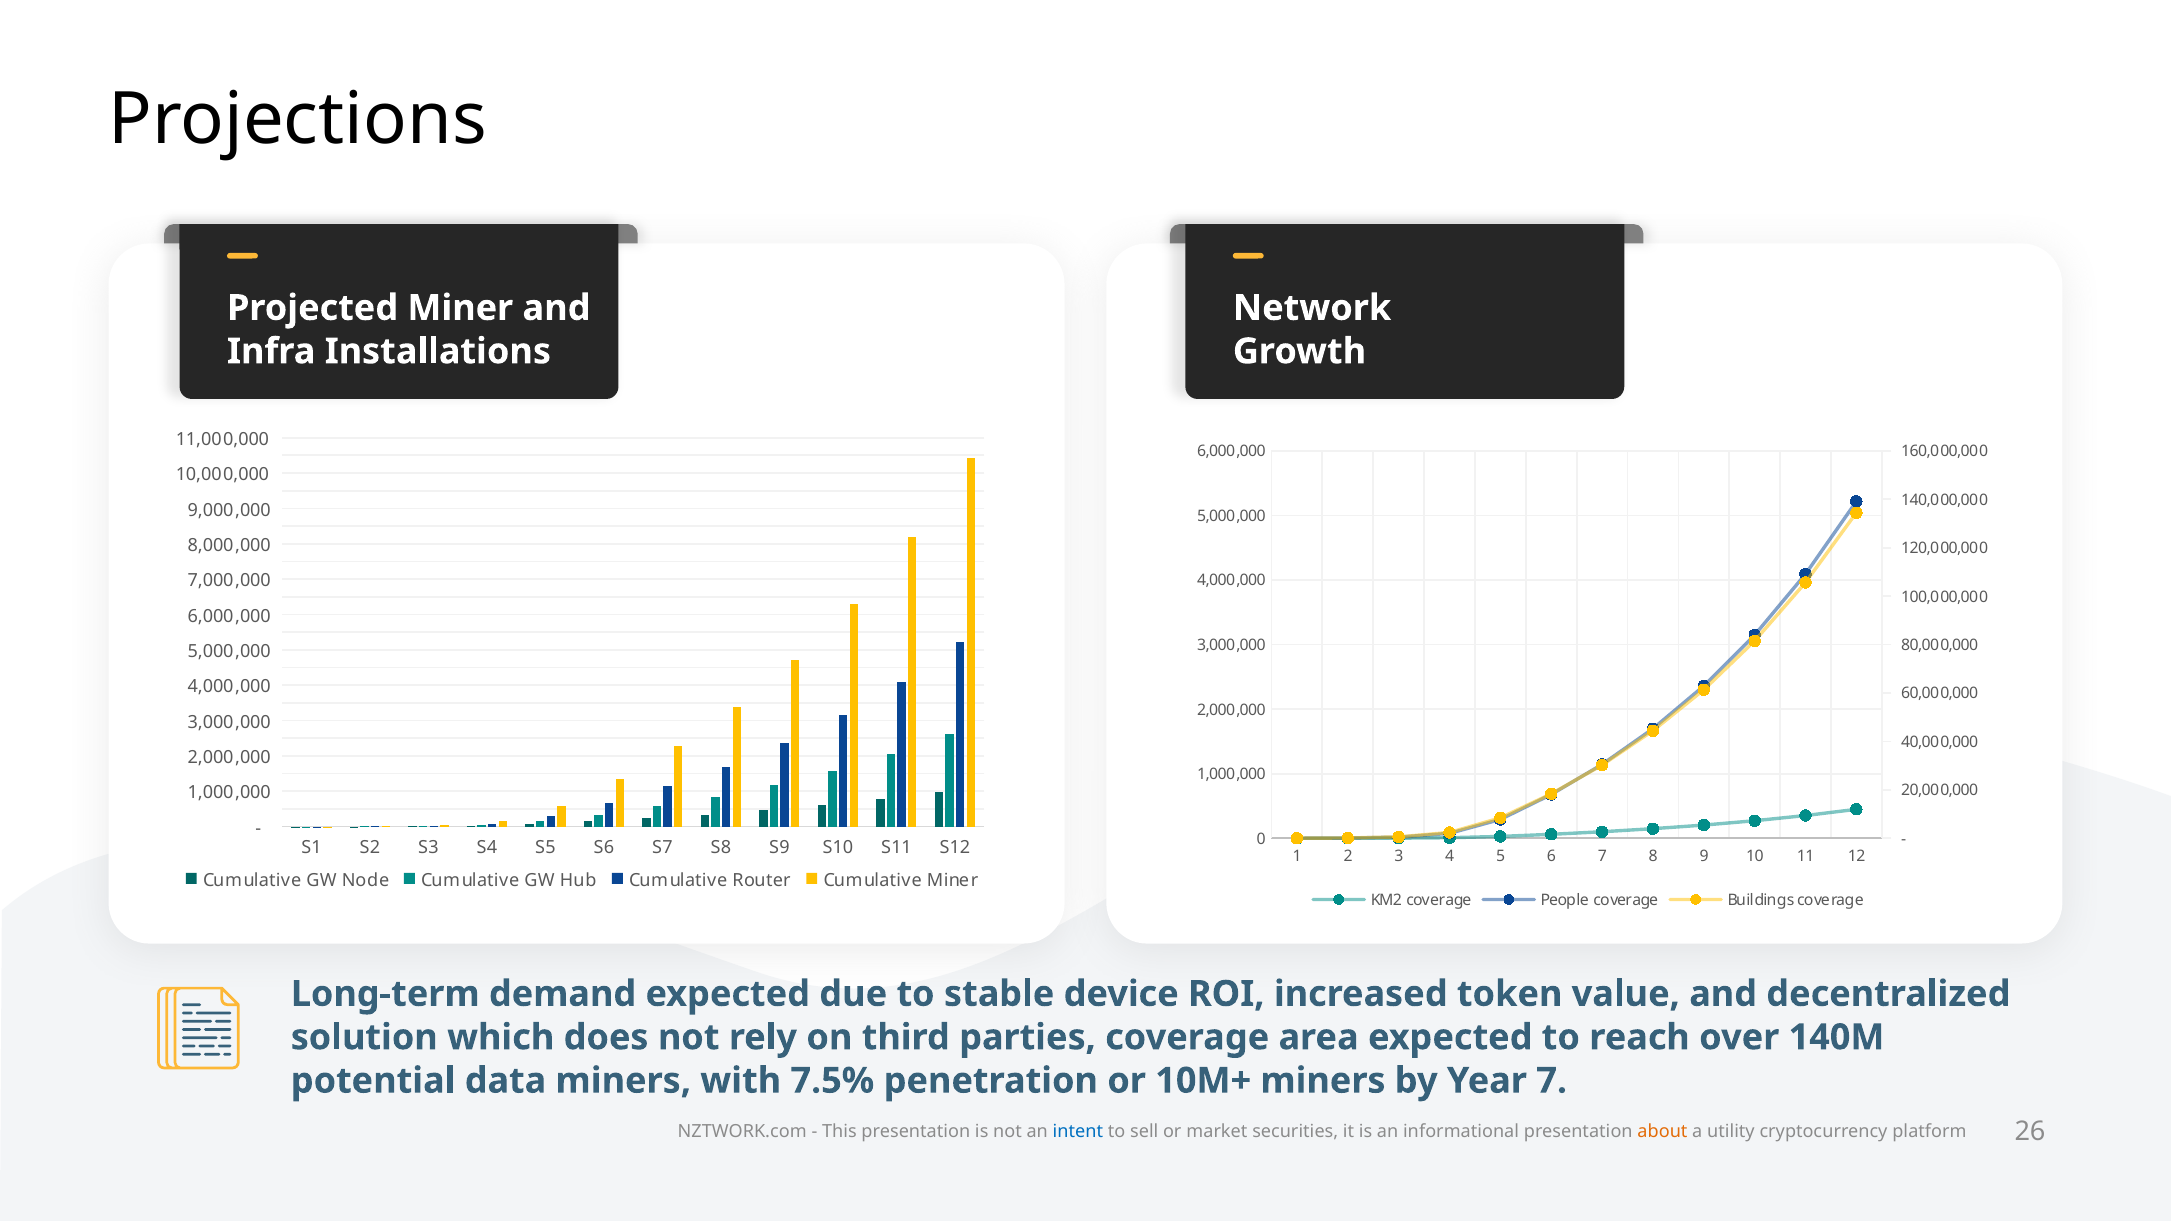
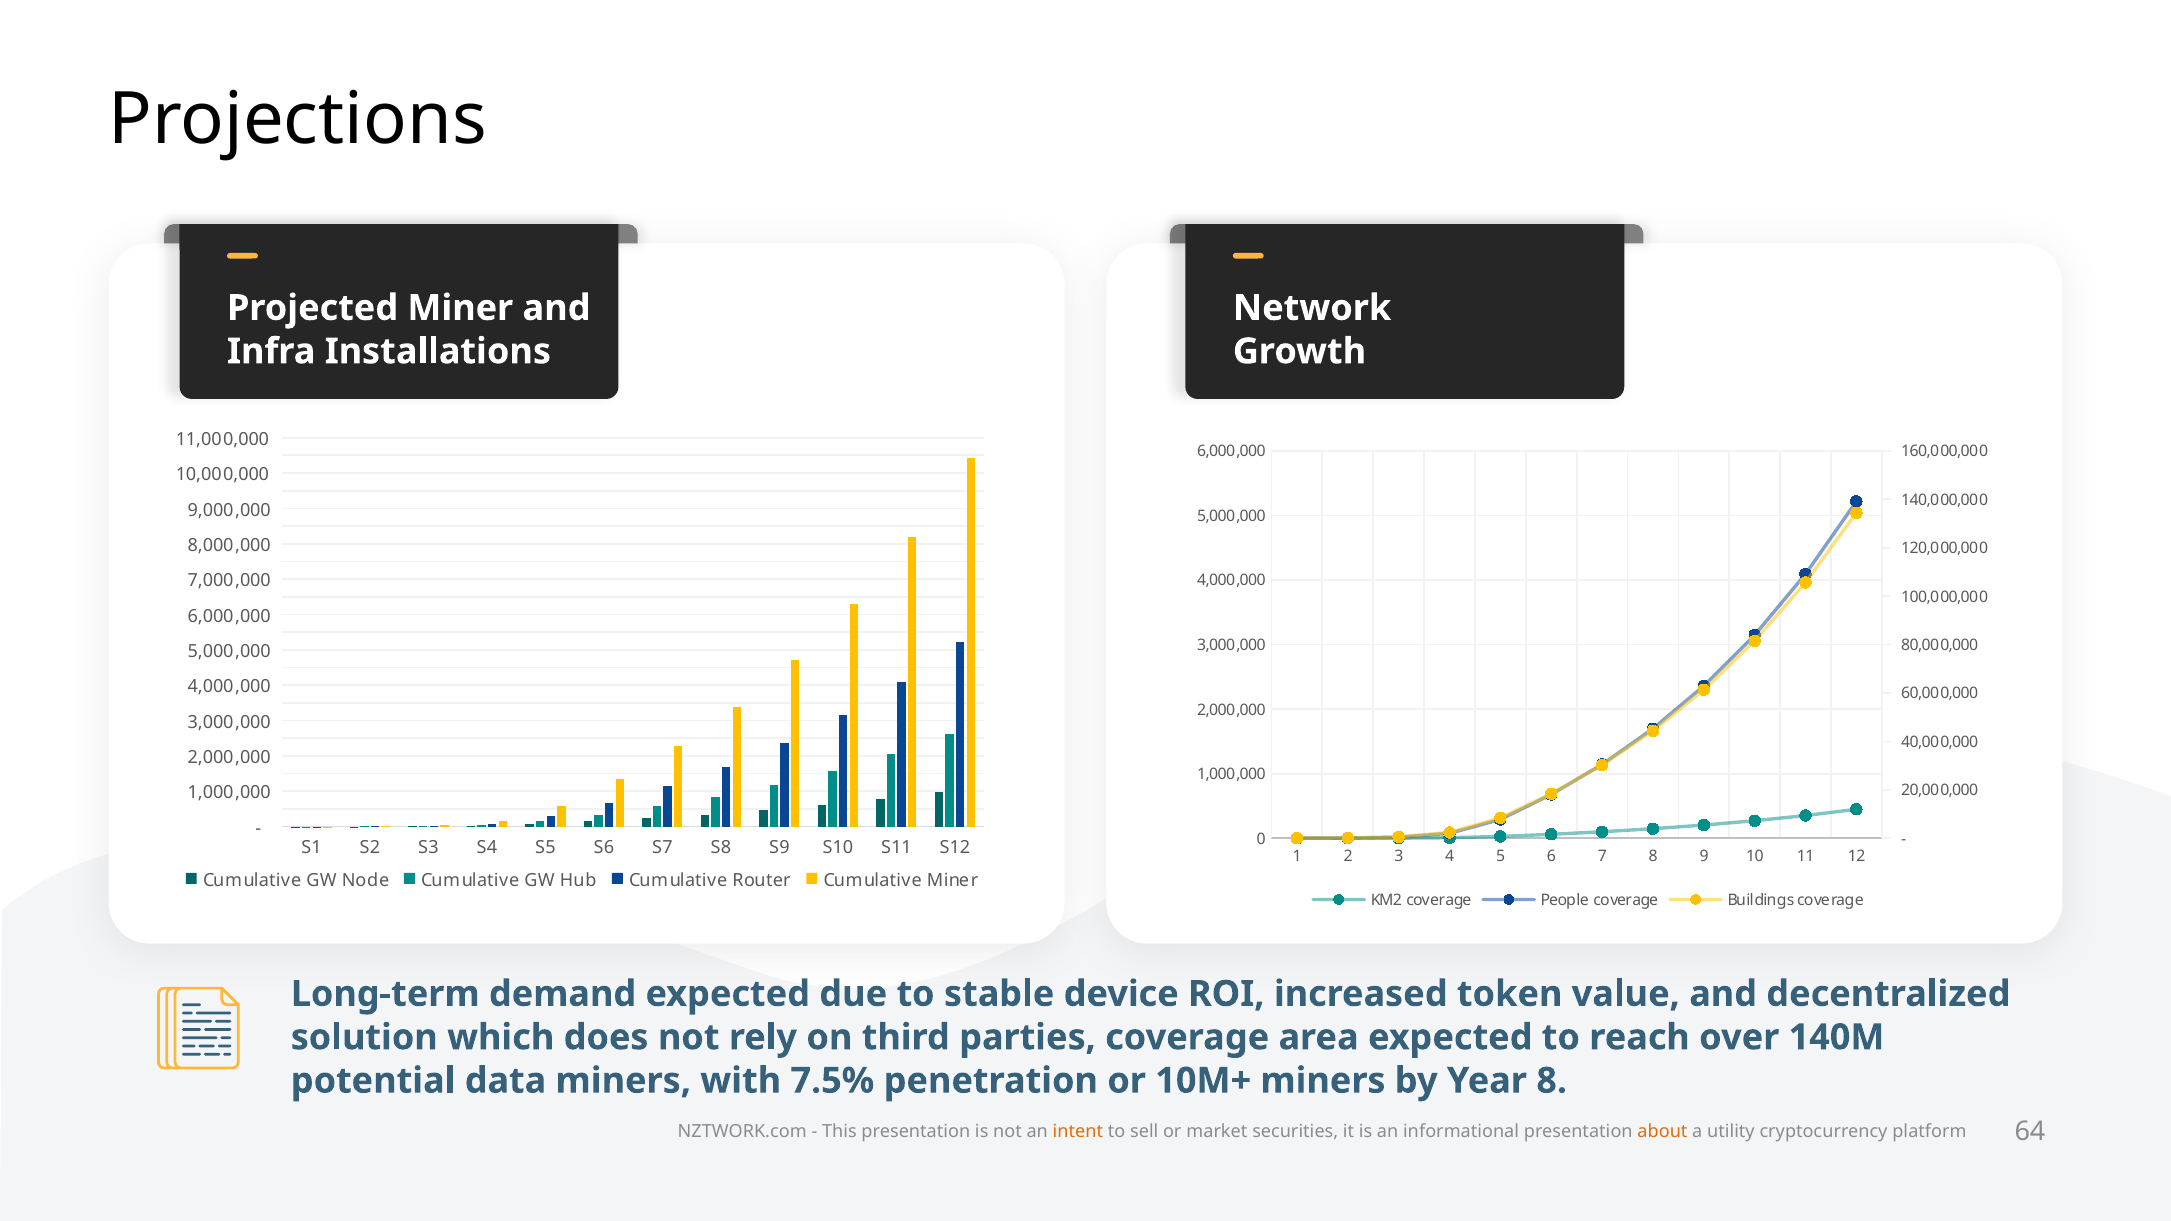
Year 7: 7 -> 8
intent colour: blue -> orange
26: 26 -> 64
